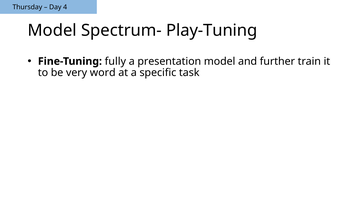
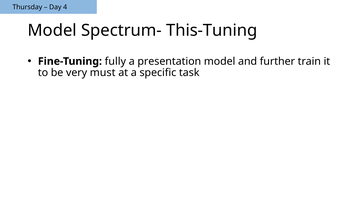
Play-Tuning: Play-Tuning -> This-Tuning
word: word -> must
